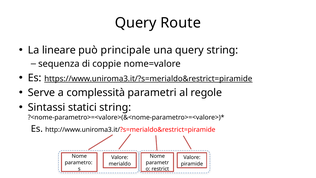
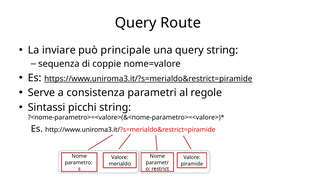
lineare: lineare -> inviare
complessità: complessità -> consistenza
statici: statici -> picchi
